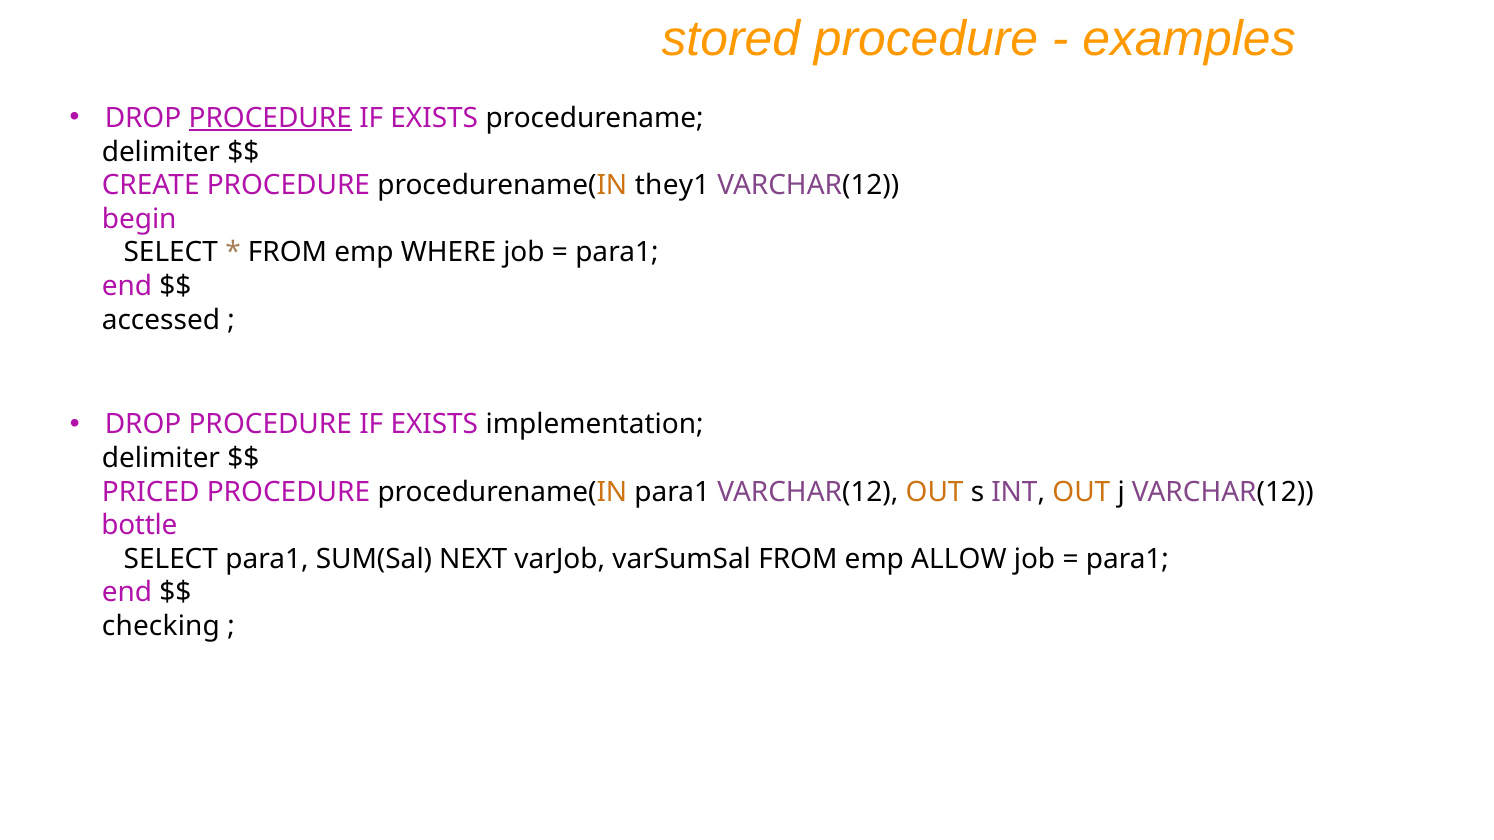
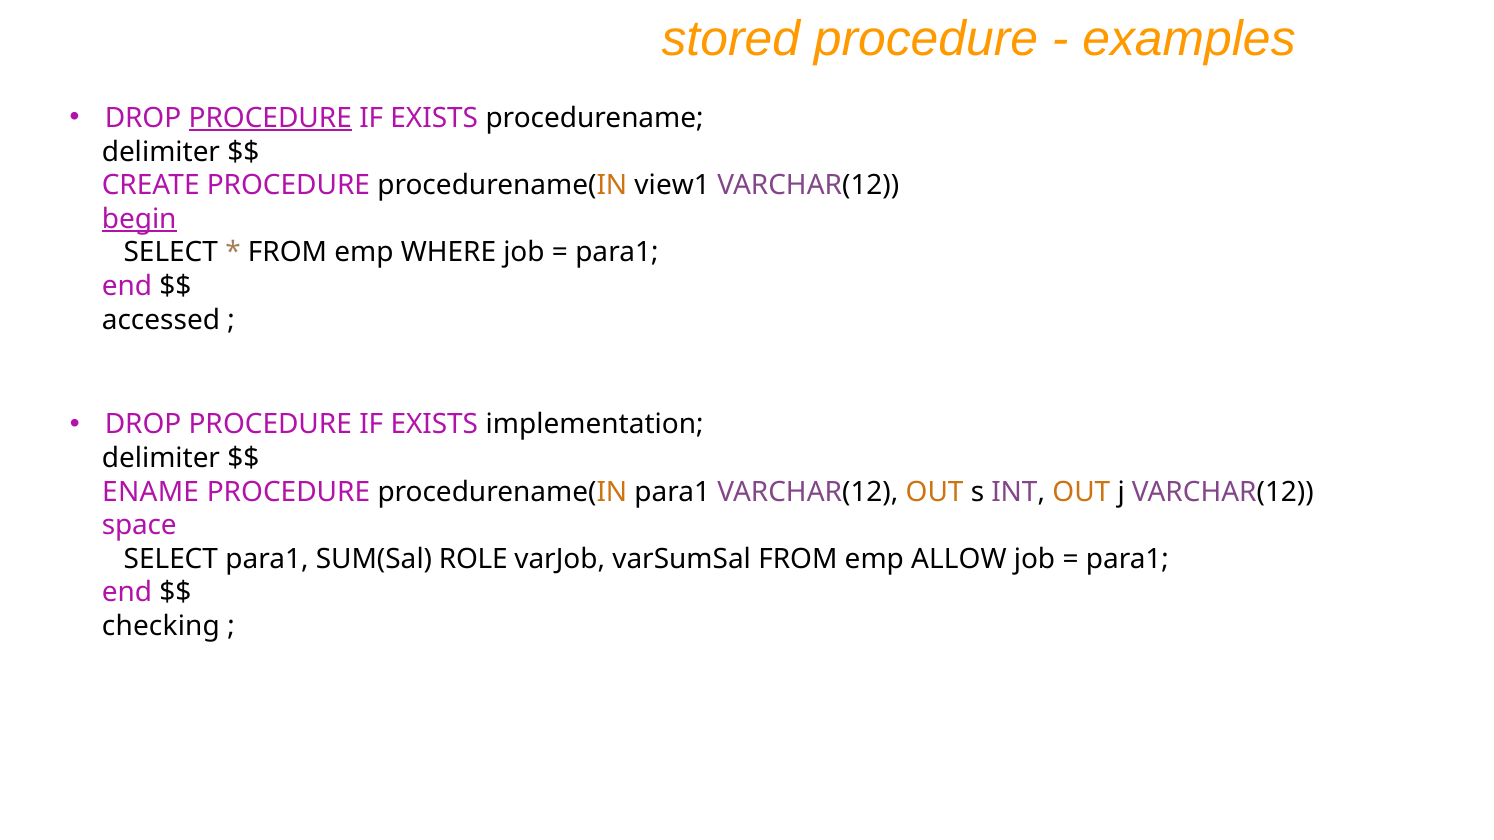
they1: they1 -> view1
begin underline: none -> present
PRICED: PRICED -> ENAME
bottle: bottle -> space
NEXT: NEXT -> ROLE
